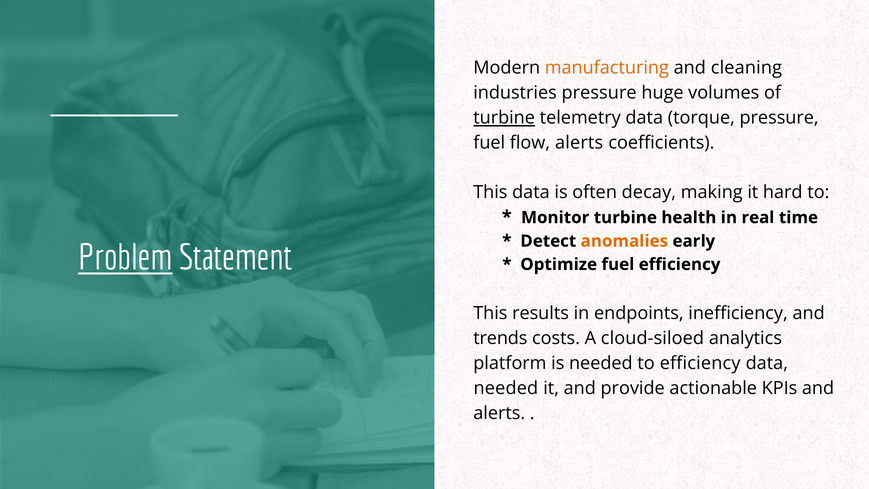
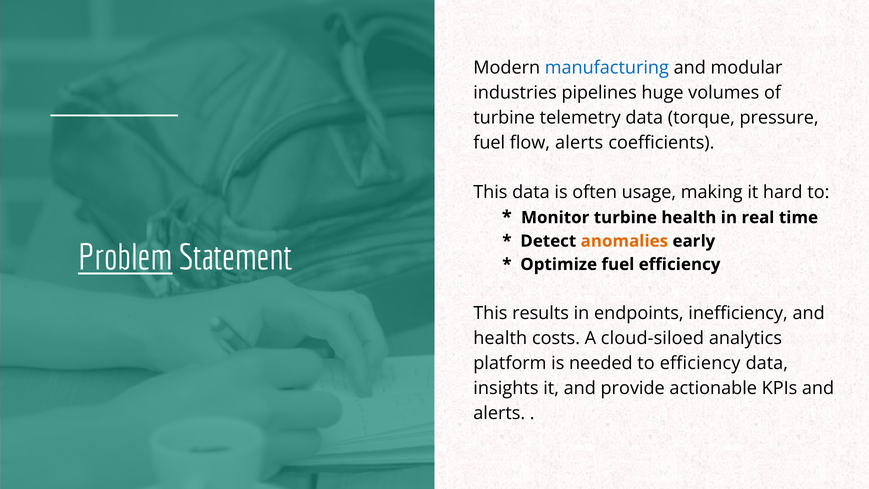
manufacturing colour: orange -> blue
cleaning: cleaning -> modular
industries pressure: pressure -> pipelines
turbine at (504, 118) underline: present -> none
decay: decay -> usage
trends at (500, 338): trends -> health
needed at (506, 388): needed -> insights
